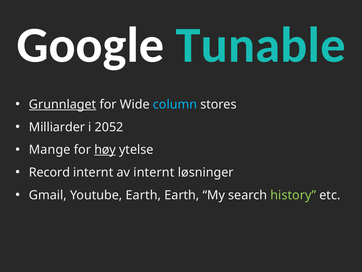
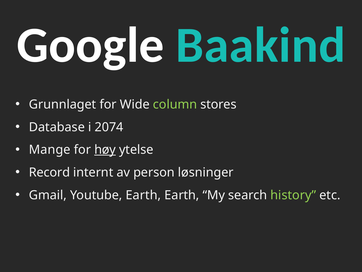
Tunable: Tunable -> Baakind
Grunnlaget underline: present -> none
column colour: light blue -> light green
Milliarder: Milliarder -> Database
2052: 2052 -> 2074
av internt: internt -> person
